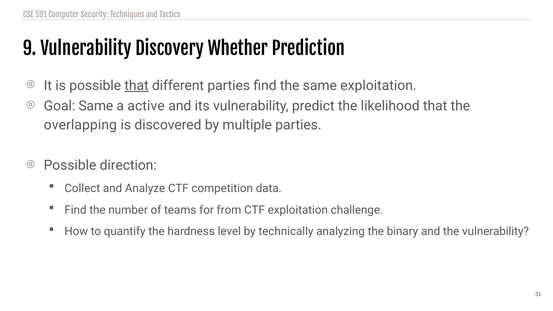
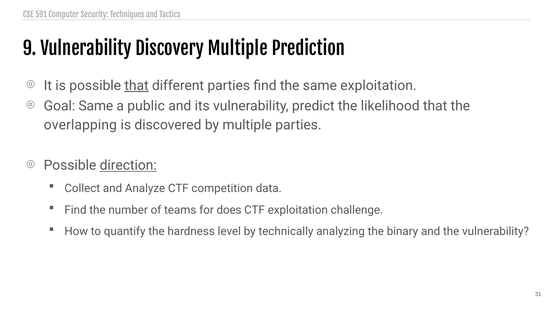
Discovery Whether: Whether -> Multiple
active: active -> public
direction underline: none -> present
from: from -> does
